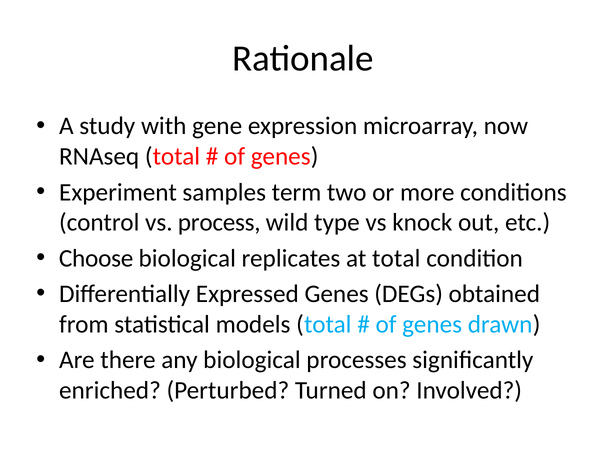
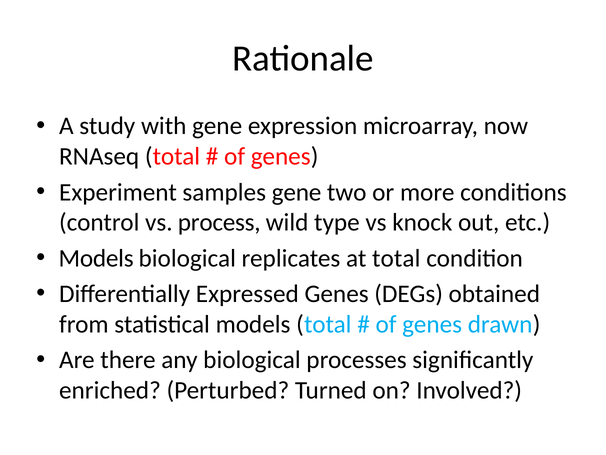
samples term: term -> gene
Choose at (96, 258): Choose -> Models
